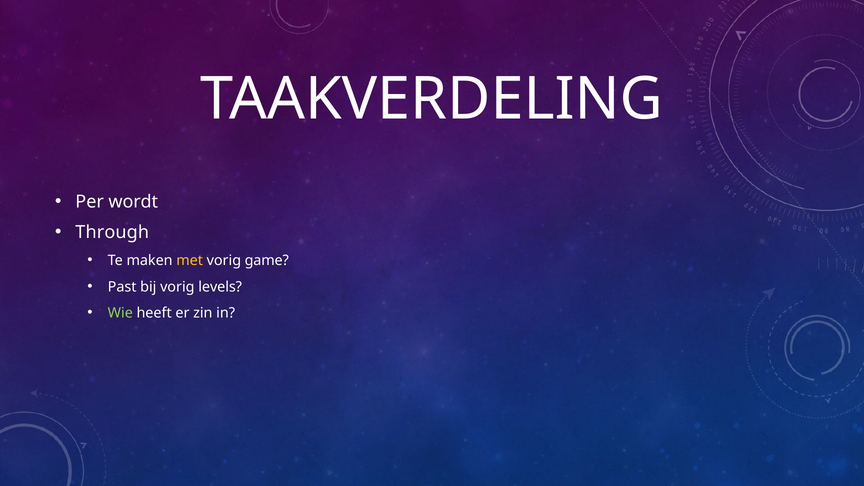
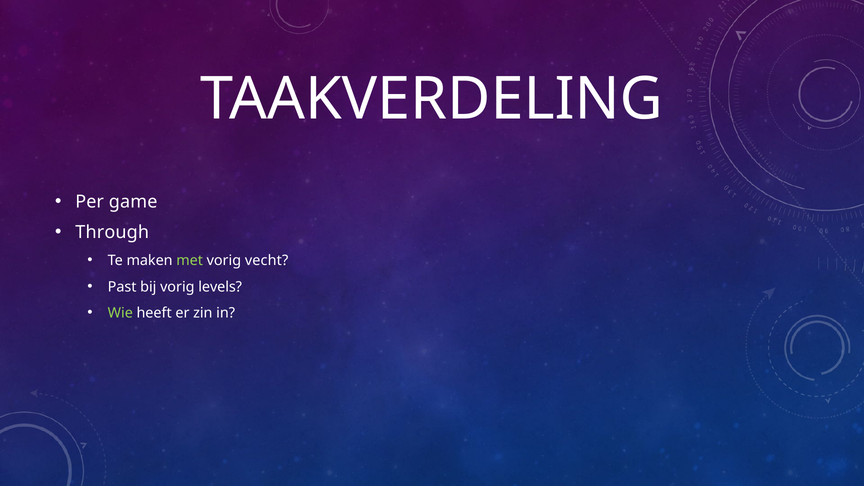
wordt: wordt -> game
met colour: yellow -> light green
game: game -> vecht
